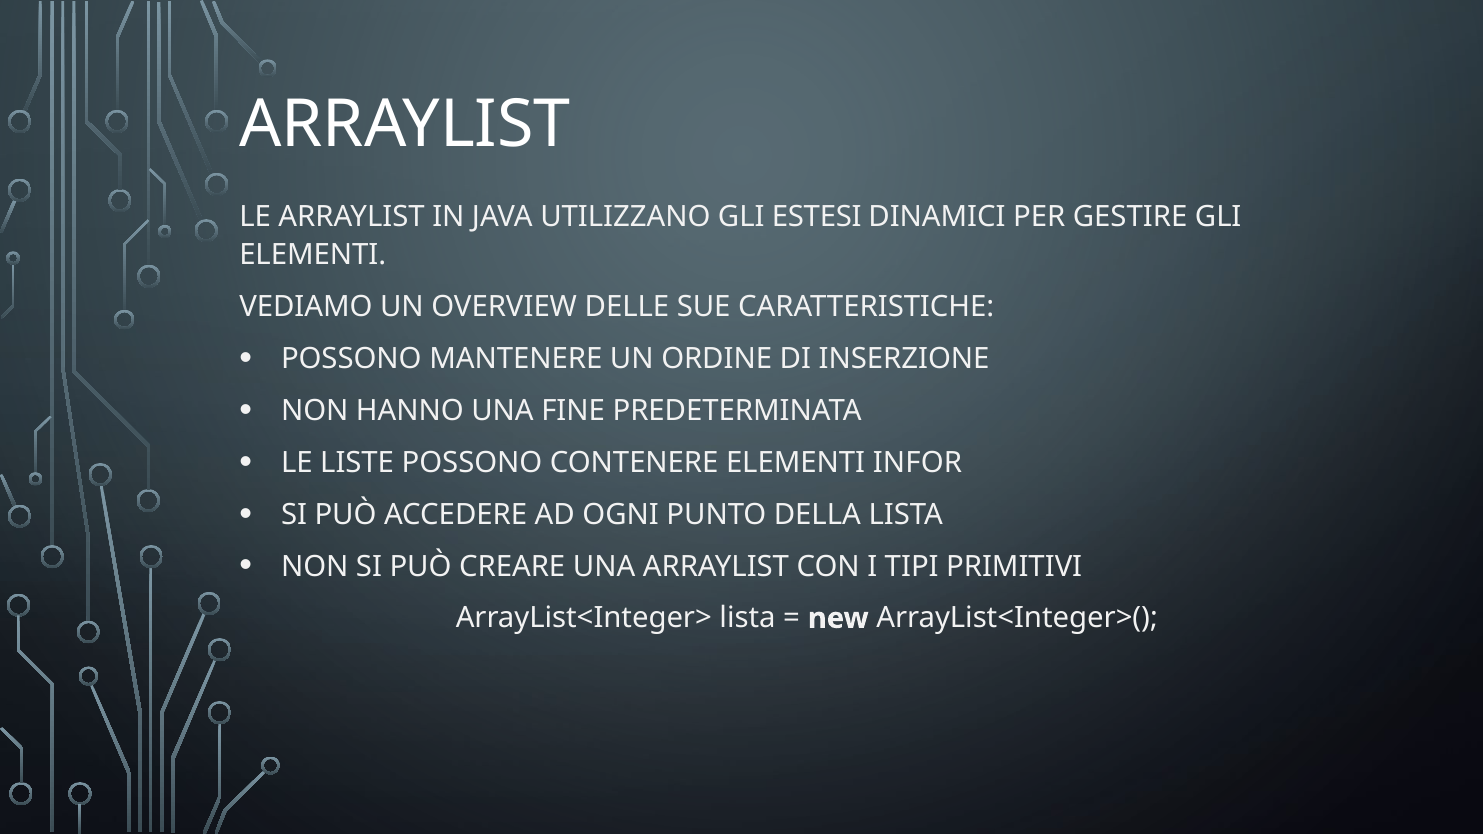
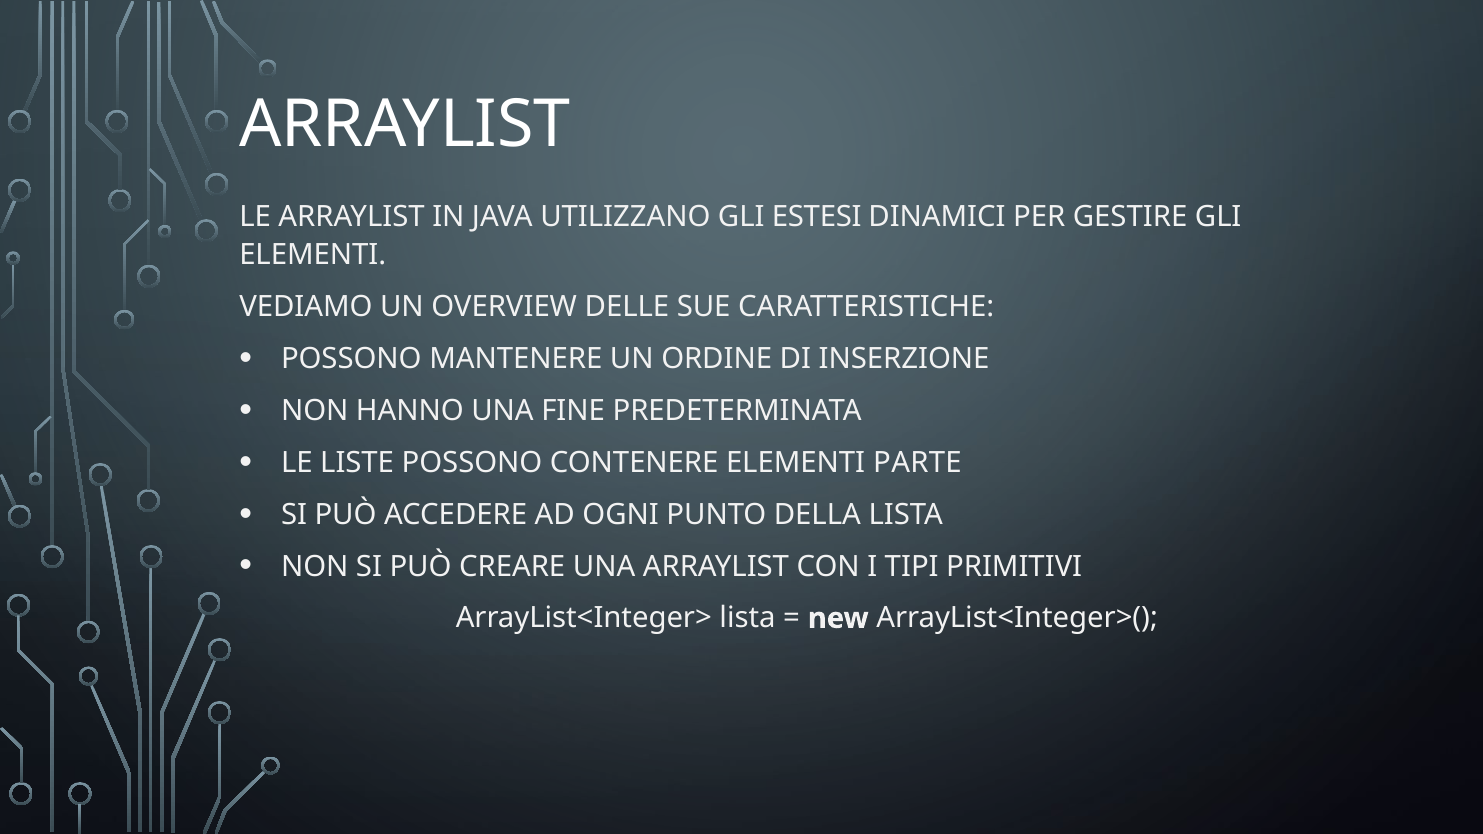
INFOR: INFOR -> PARTE
